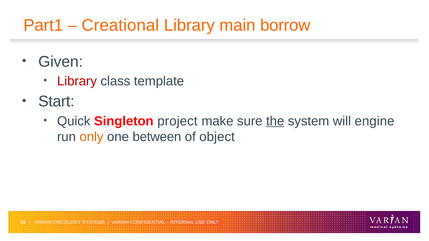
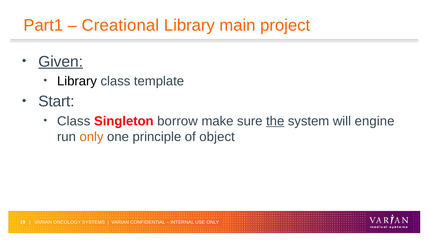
borrow: borrow -> project
Given underline: none -> present
Library at (77, 81) colour: red -> black
Quick at (74, 121): Quick -> Class
project: project -> borrow
between: between -> principle
